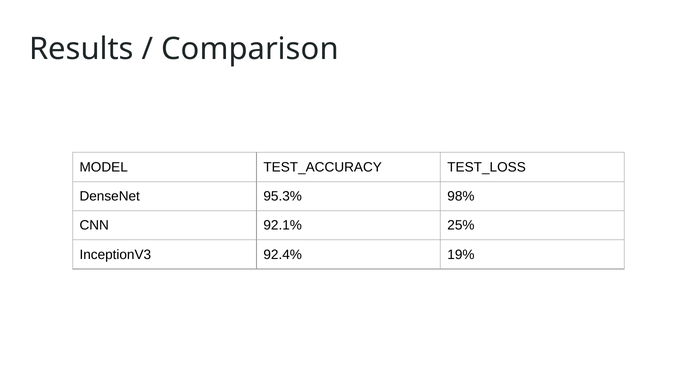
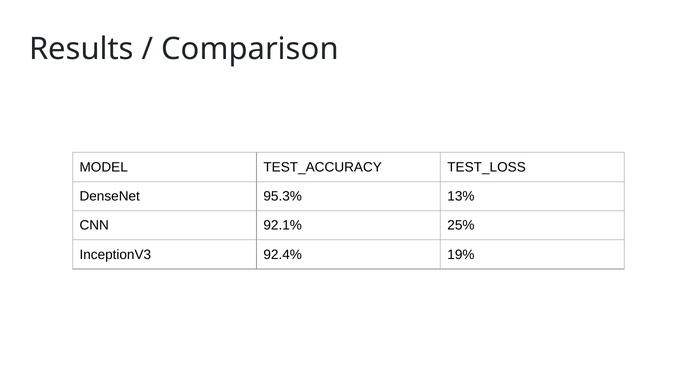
98%: 98% -> 13%
